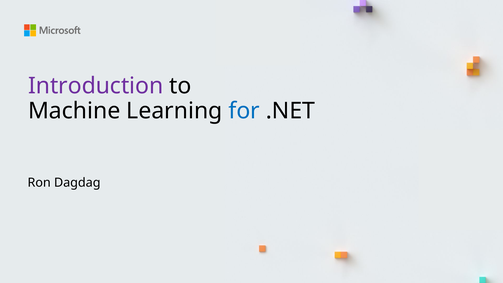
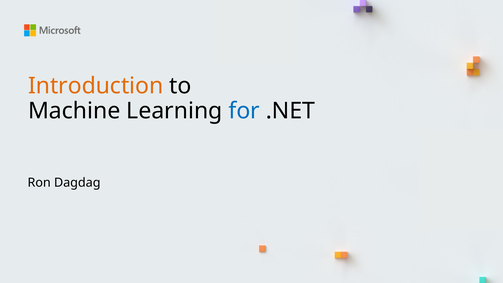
Introduction colour: purple -> orange
